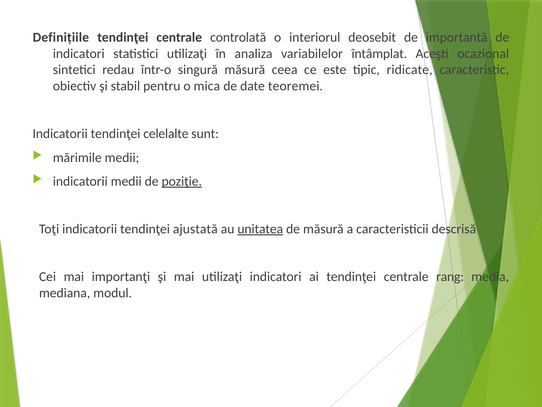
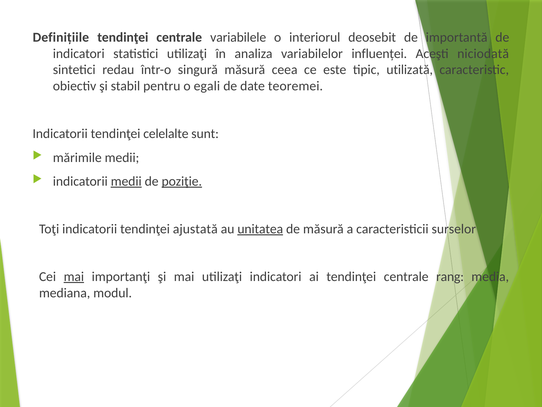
controlată: controlată -> variabilele
întâmplat: întâmplat -> influenței
ocazional: ocazional -> niciodată
ridicate: ridicate -> utilizată
mica: mica -> egali
medii at (126, 181) underline: none -> present
descrisă: descrisă -> surselor
mai at (74, 276) underline: none -> present
